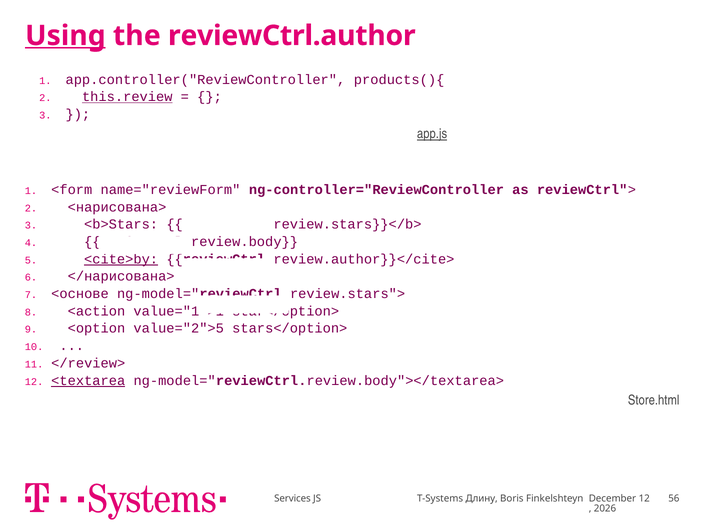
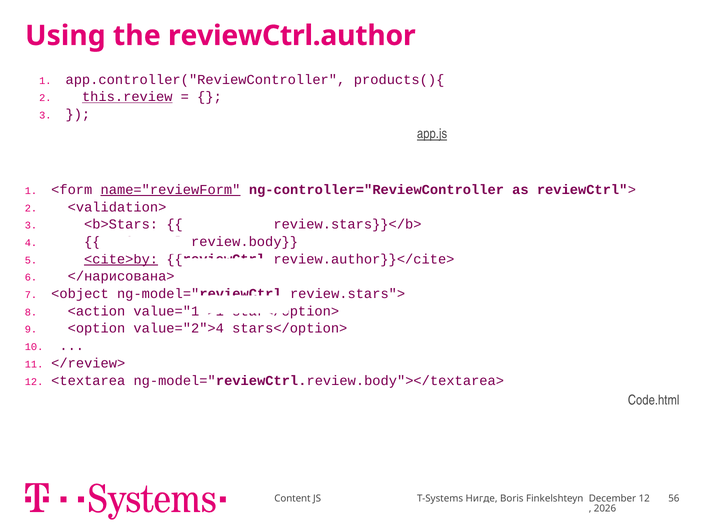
Using underline: present -> none
name="reviewForm underline: none -> present
<нарисована>: <нарисована> -> <validation>
<основе: <основе -> <object
value="2">5: value="2">5 -> value="2">4
<textarea underline: present -> none
Store.html: Store.html -> Code.html
Services: Services -> Content
Длину: Длину -> Нигде
